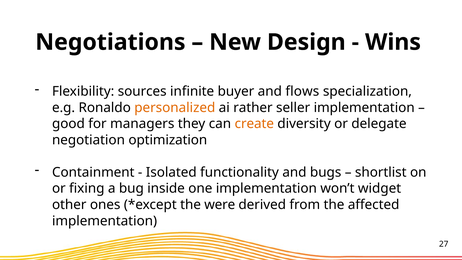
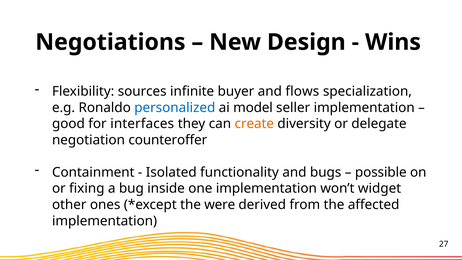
personalized colour: orange -> blue
rather: rather -> model
managers: managers -> interfaces
optimization: optimization -> counteroffer
shortlist: shortlist -> possible
